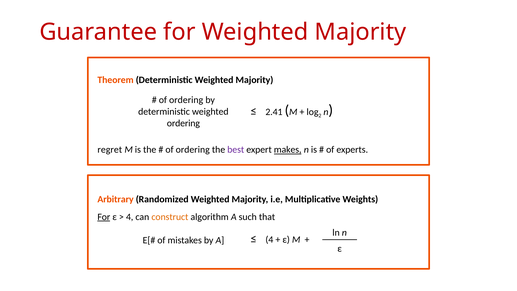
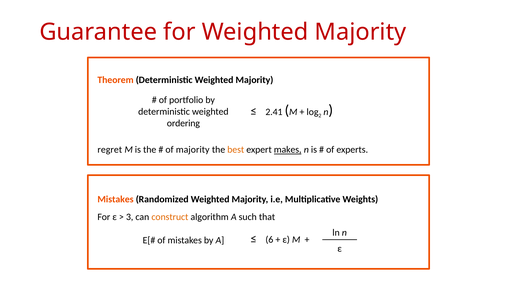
ordering at (186, 100): ordering -> portfolio
ordering at (193, 150): ordering -> majority
best colour: purple -> orange
Arbitrary at (116, 199): Arbitrary -> Mistakes
For at (104, 217) underline: present -> none
4 at (130, 217): 4 -> 3
4 at (269, 240): 4 -> 6
